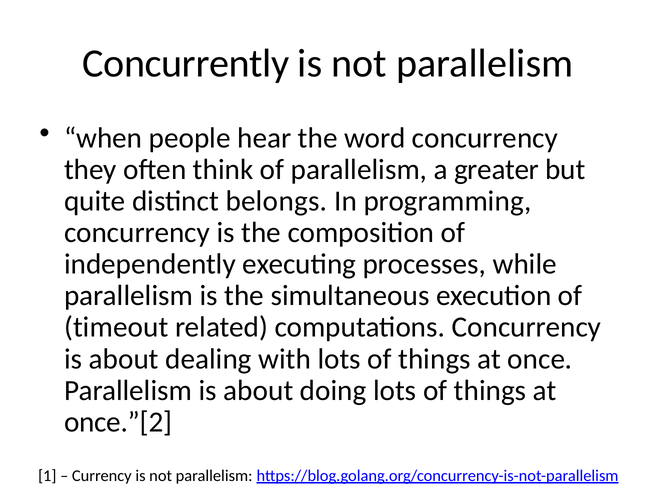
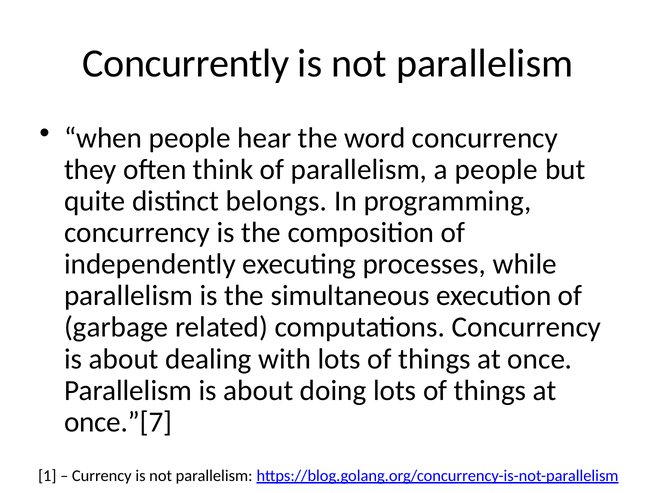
a greater: greater -> people
timeout: timeout -> garbage
once.”[2: once.”[2 -> once.”[7
